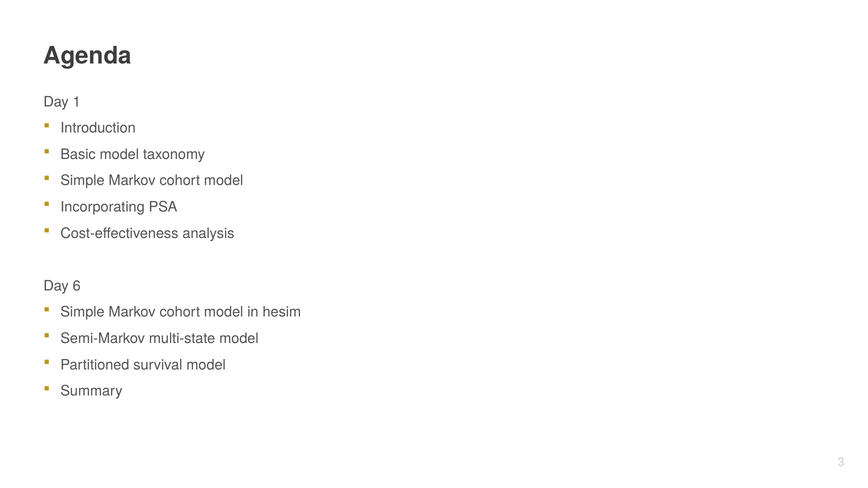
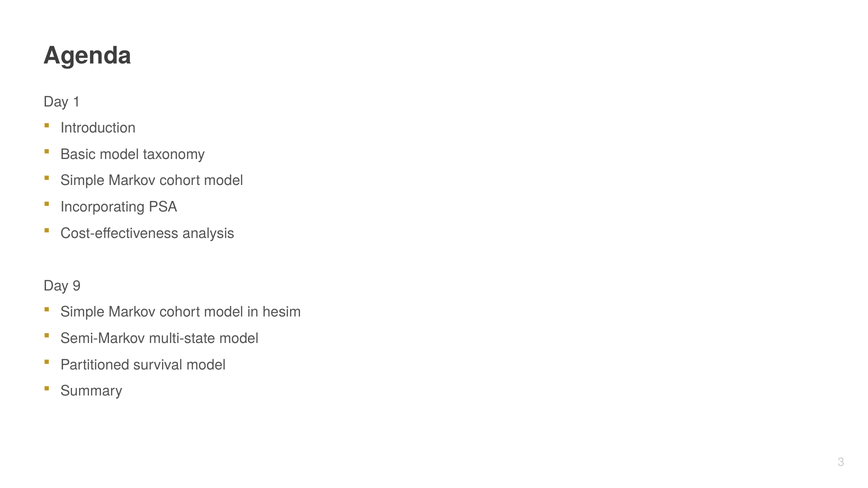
6: 6 -> 9
